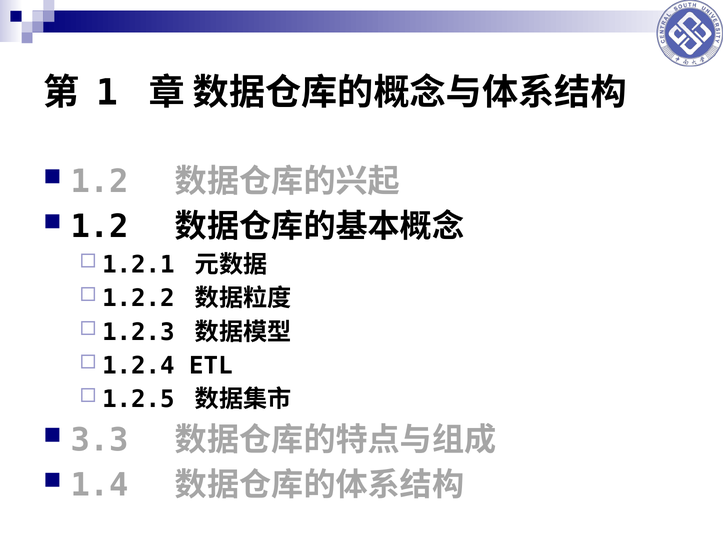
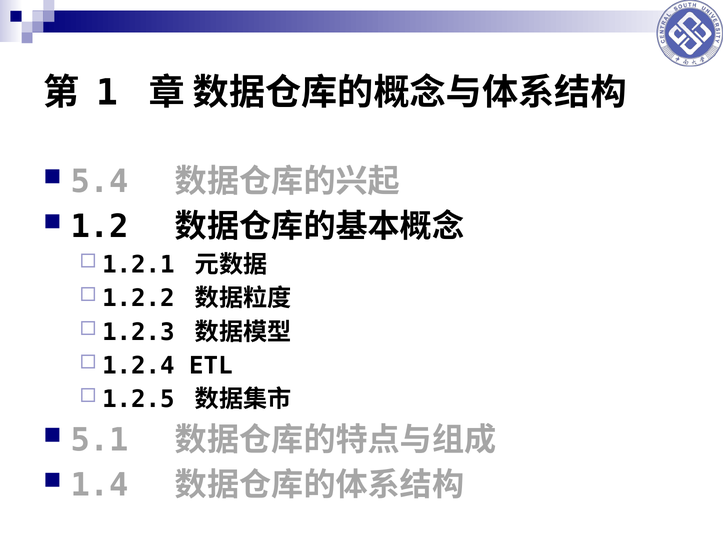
1.2 at (100, 182): 1.2 -> 5.4
3.3: 3.3 -> 5.1
